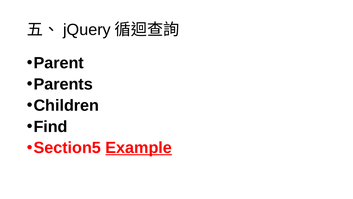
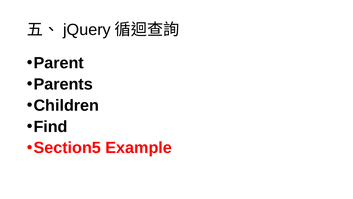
Example underline: present -> none
